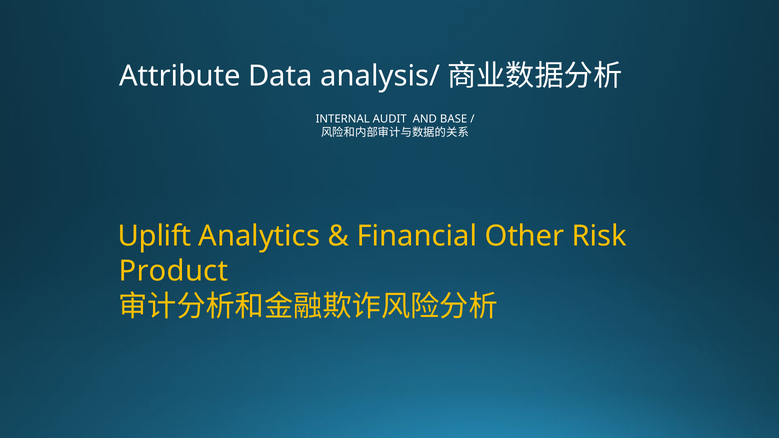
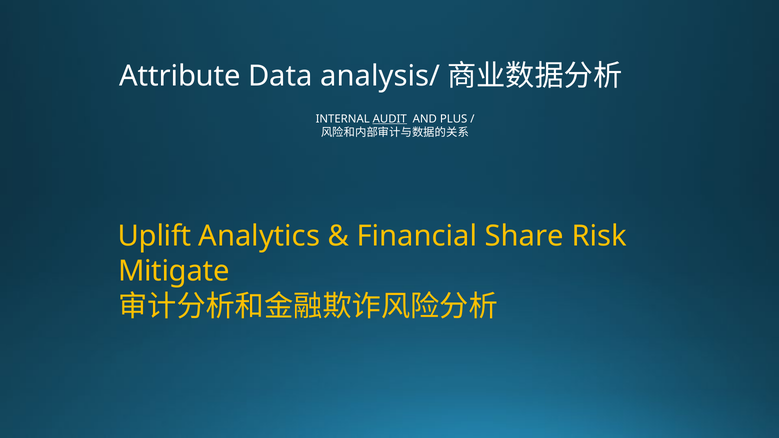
AUDIT underline: none -> present
BASE: BASE -> PLUS
Other: Other -> Share
Product: Product -> Mitigate
